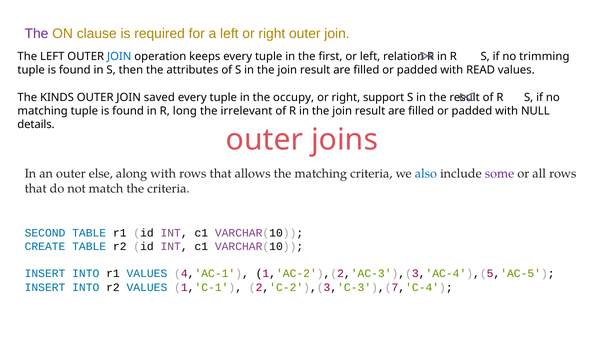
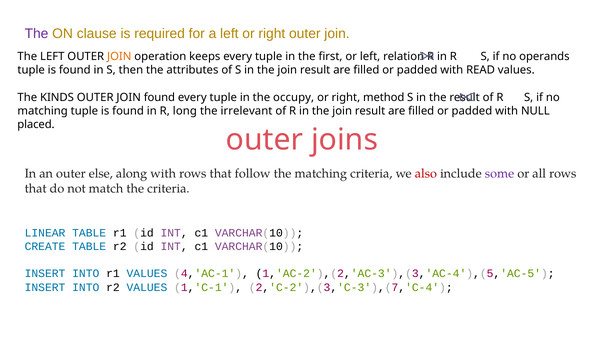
JOIN at (119, 57) colour: blue -> orange
trimming: trimming -> operands
JOIN saved: saved -> found
support: support -> method
details: details -> placed
allows: allows -> follow
also colour: blue -> red
SECOND: SECOND -> LINEAR
